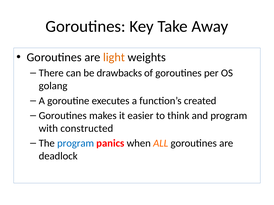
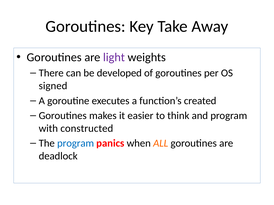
light colour: orange -> purple
drawbacks: drawbacks -> developed
golang: golang -> signed
